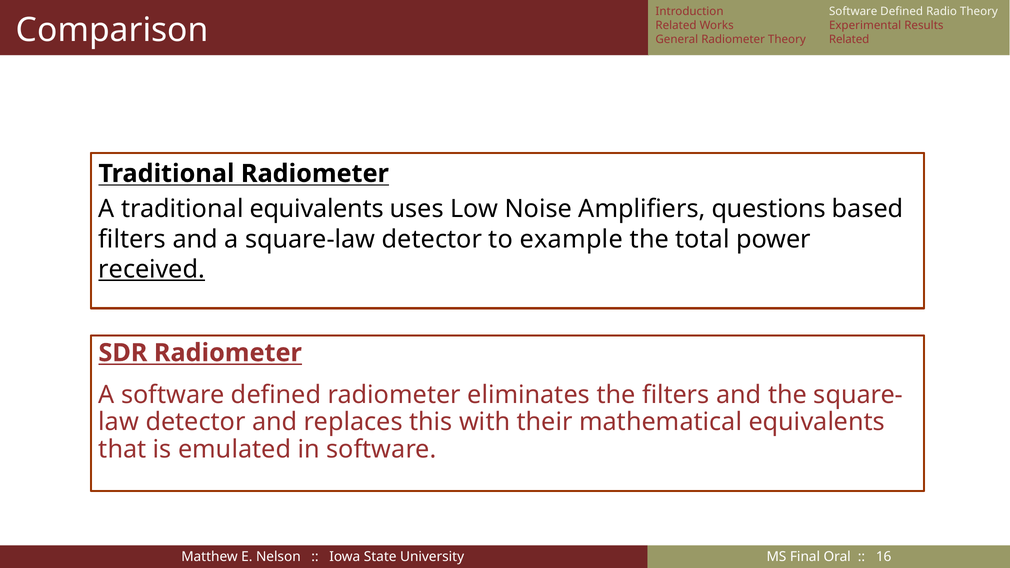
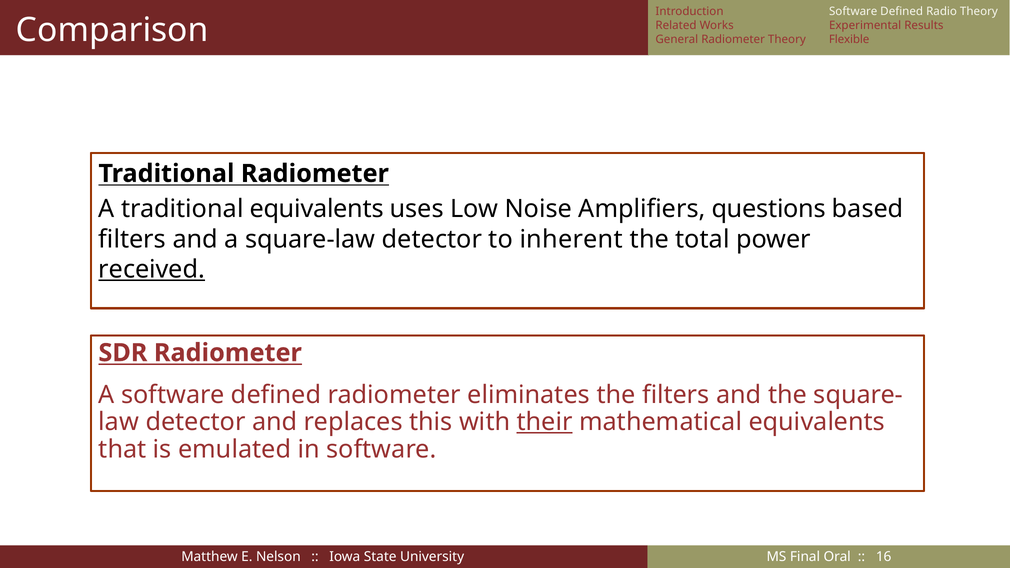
Related at (849, 39): Related -> Flexible
example: example -> inherent
their underline: none -> present
